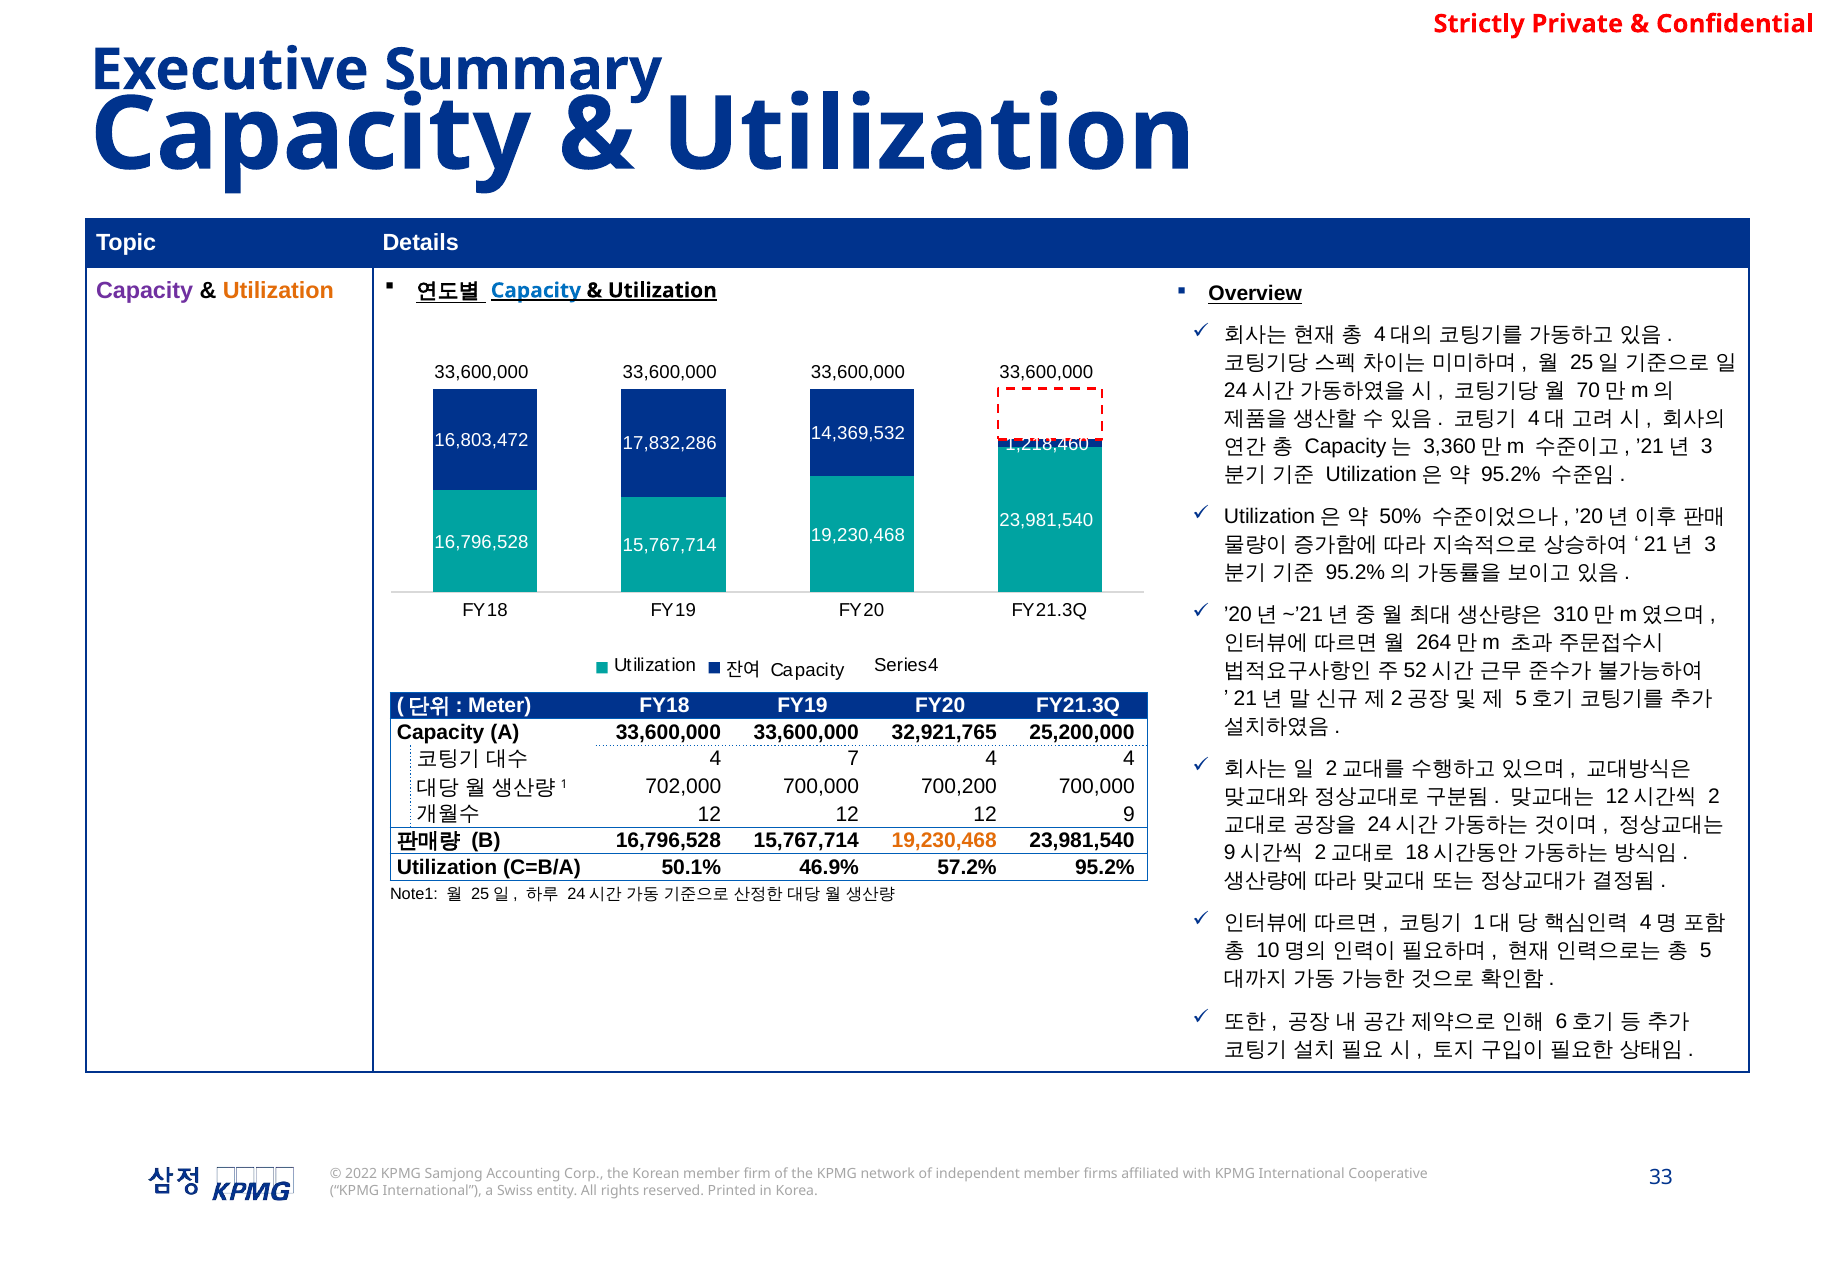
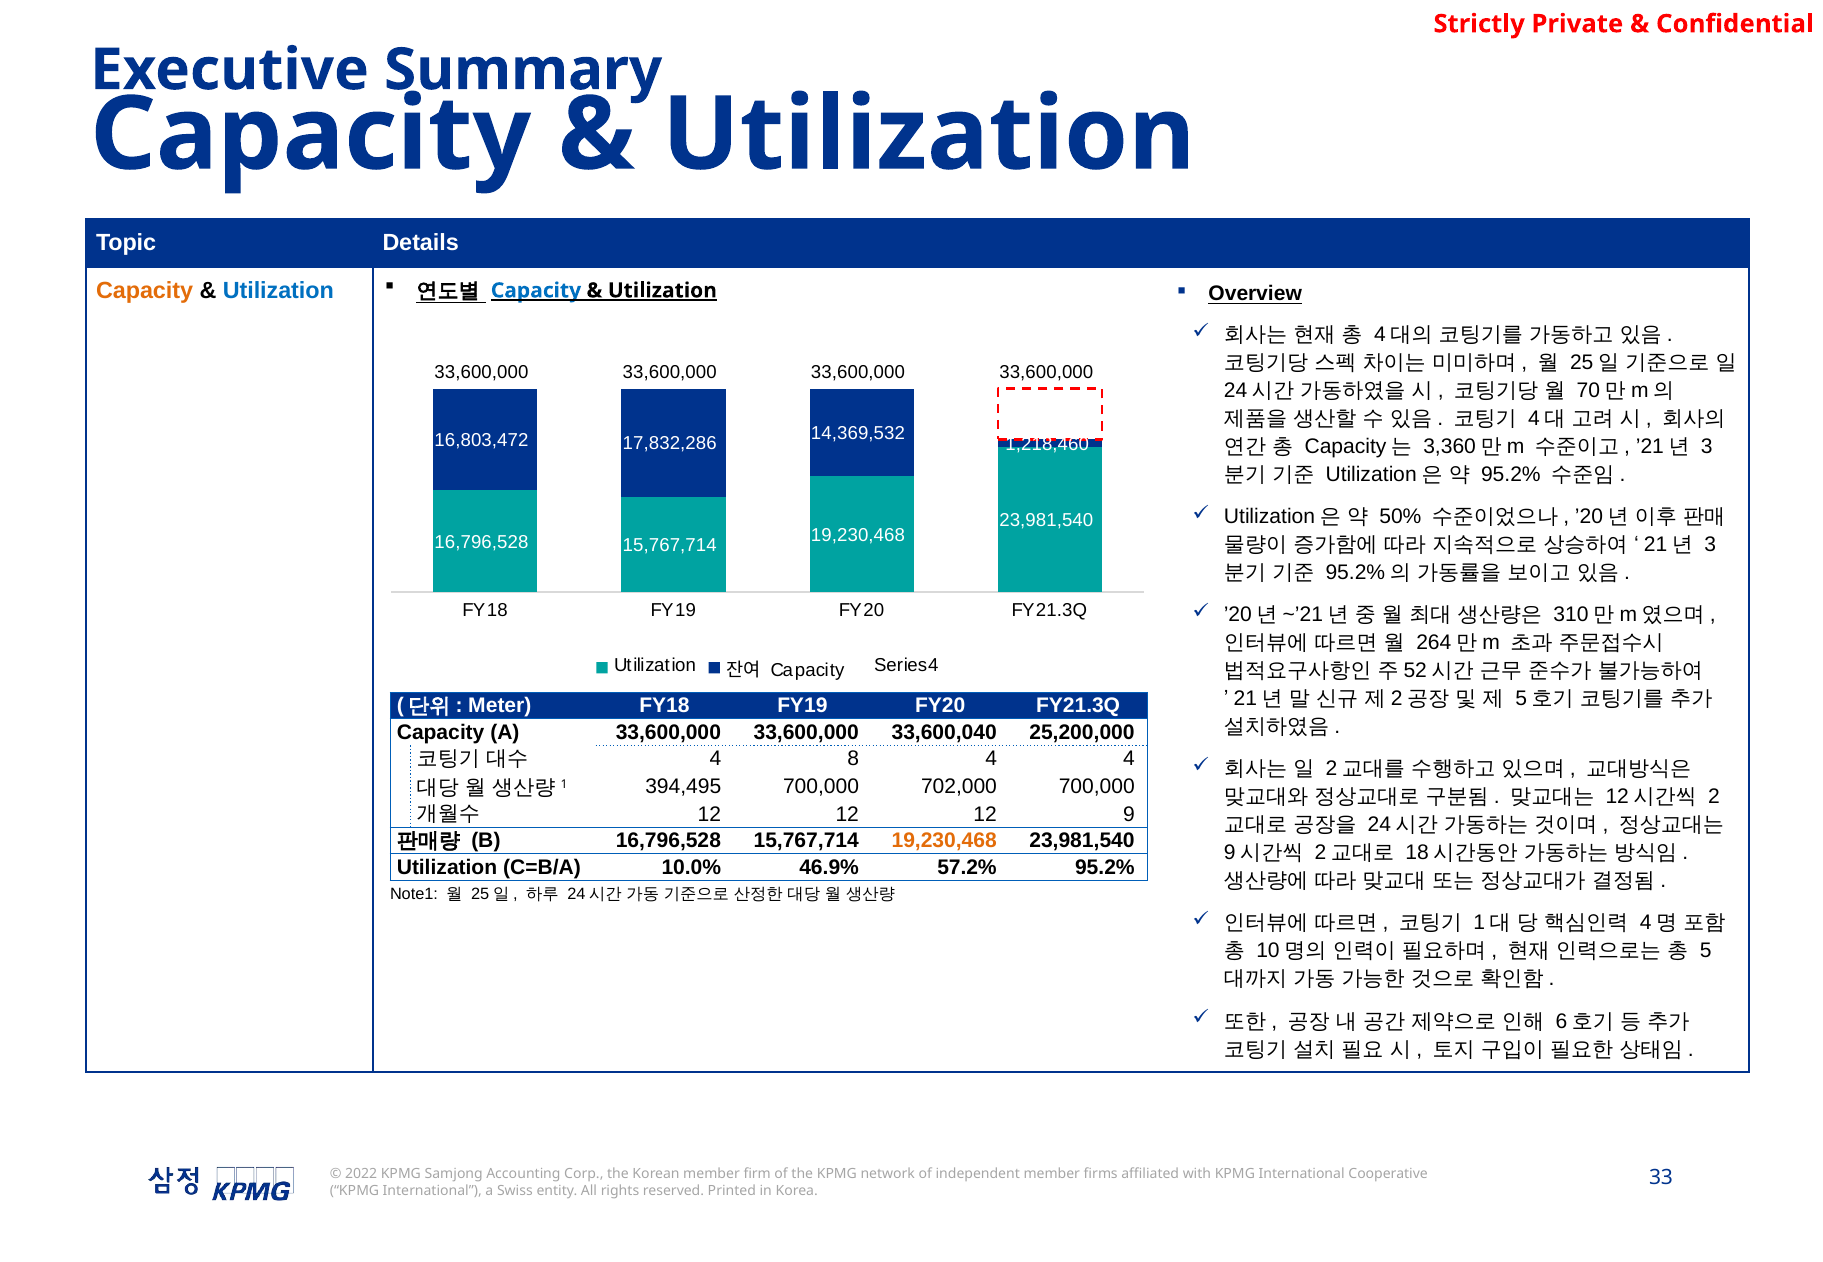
Capacity at (145, 291) colour: purple -> orange
Utilization at (278, 291) colour: orange -> blue
32,921,765: 32,921,765 -> 33,600,040
7: 7 -> 8
702,000: 702,000 -> 394,495
700,200: 700,200 -> 702,000
50.1%: 50.1% -> 10.0%
